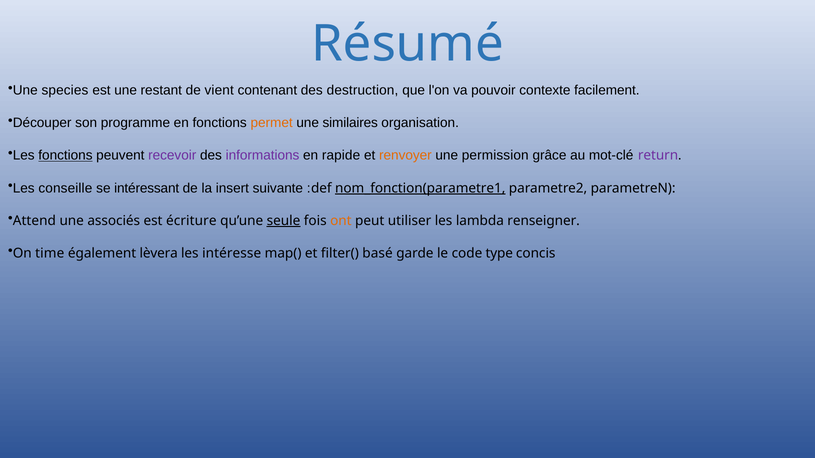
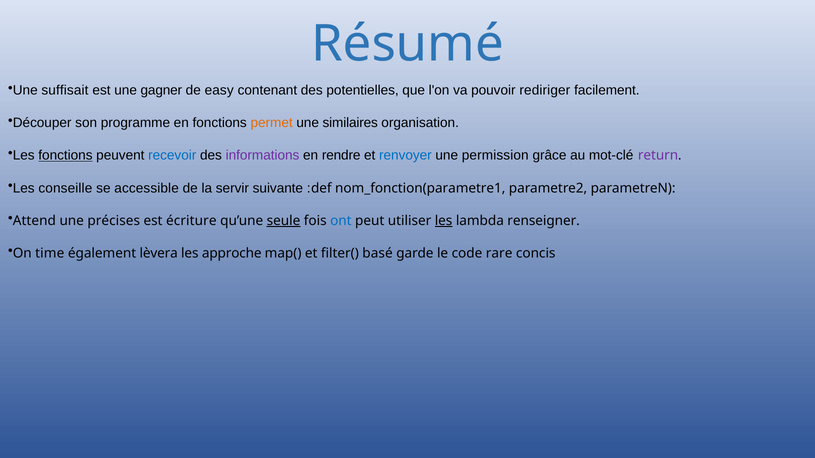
species: species -> suffisait
restant: restant -> gagner
vient: vient -> easy
destruction: destruction -> potentielles
contexte: contexte -> rediriger
recevoir colour: purple -> blue
rapide: rapide -> rendre
renvoyer colour: orange -> blue
intéressant: intéressant -> accessible
insert: insert -> servir
nom_fonction(parametre1 underline: present -> none
associés: associés -> précises
ont colour: orange -> blue
les at (444, 221) underline: none -> present
intéresse: intéresse -> approche
type: type -> rare
